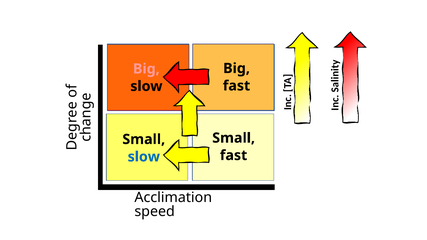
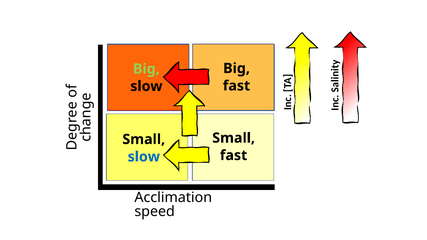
Big at (146, 69) colour: pink -> light green
